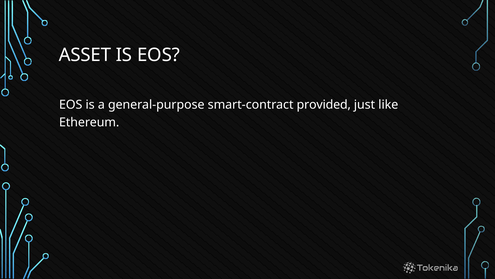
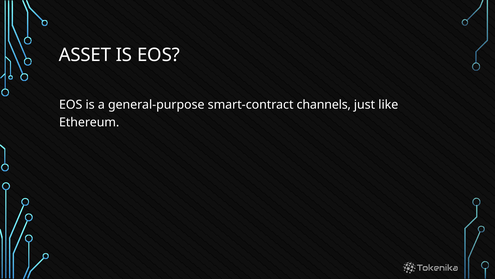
provided: provided -> channels
